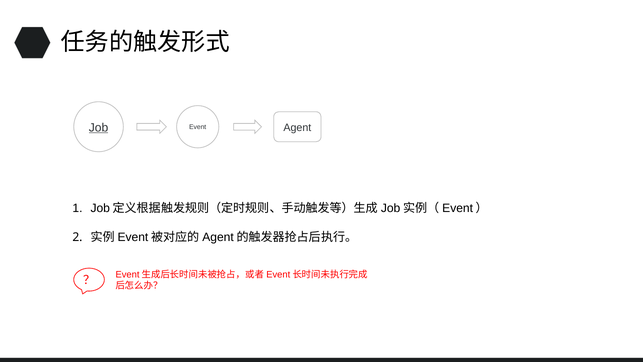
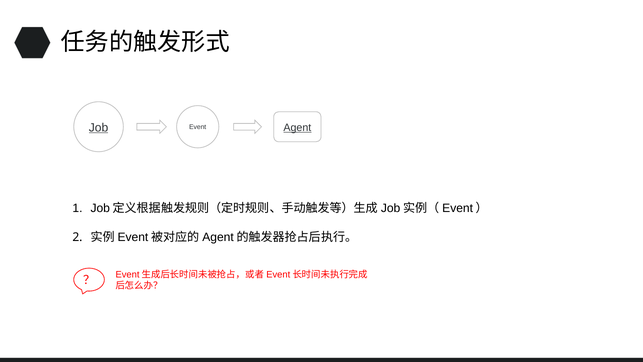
Agent underline: none -> present
